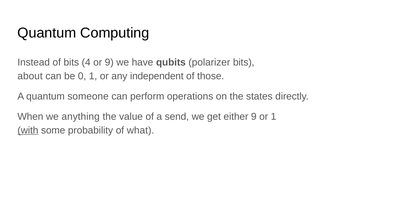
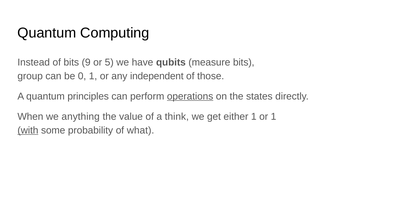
4: 4 -> 9
or 9: 9 -> 5
polarizer: polarizer -> measure
about: about -> group
someone: someone -> principles
operations underline: none -> present
send: send -> think
either 9: 9 -> 1
